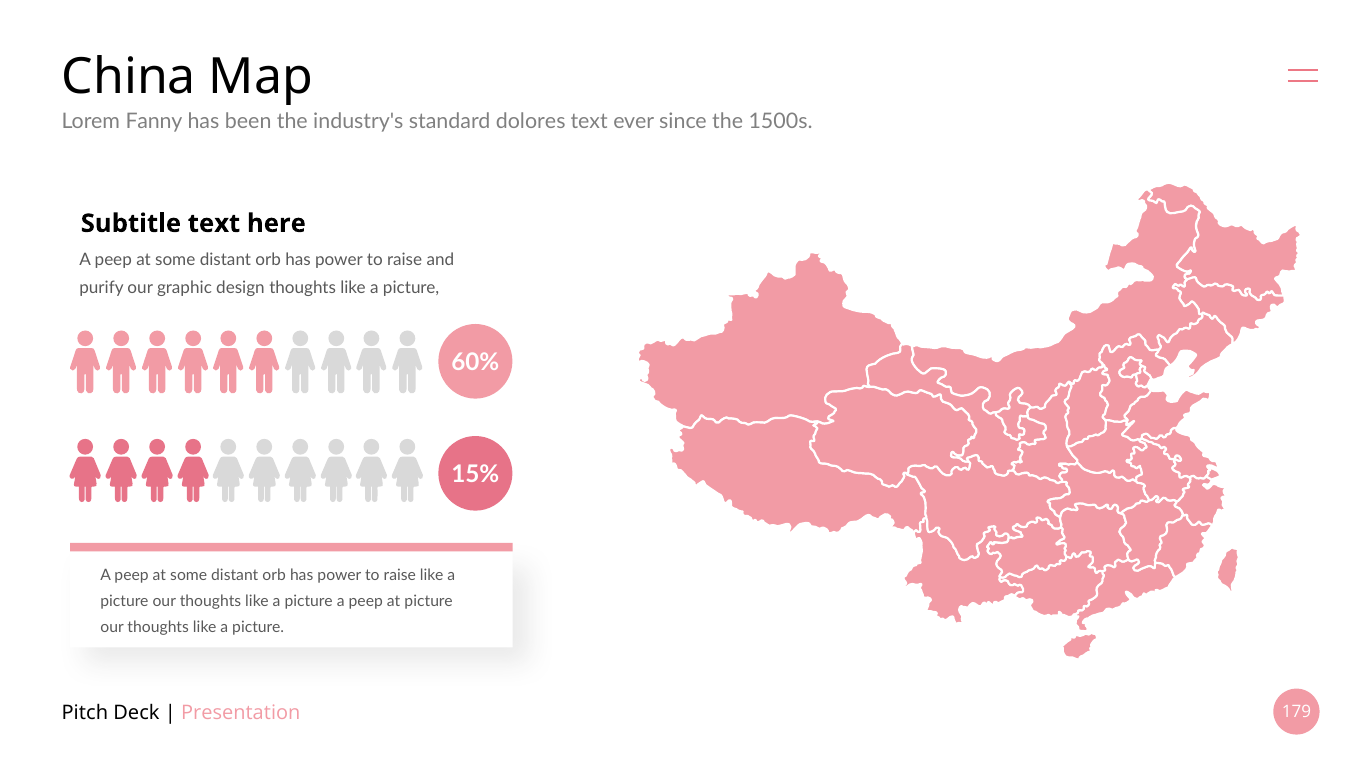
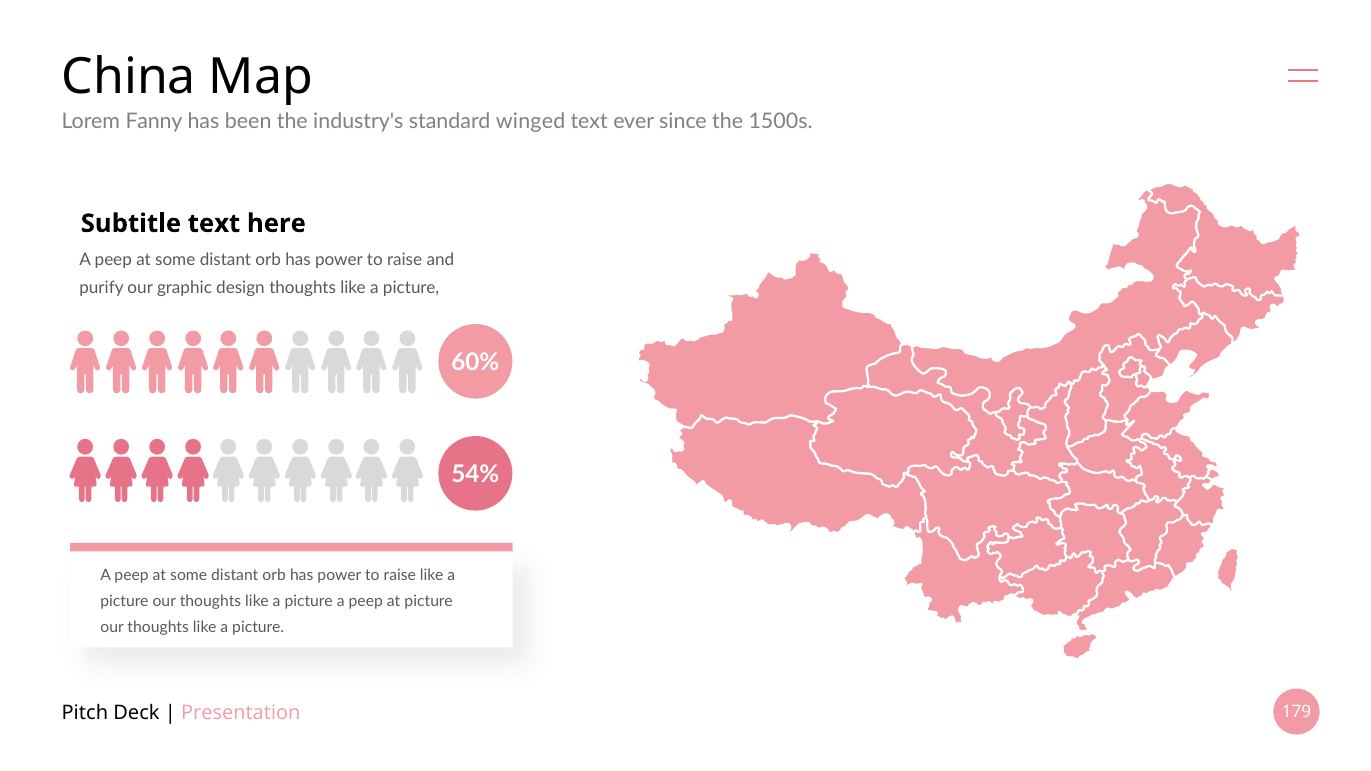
dolores: dolores -> winged
15%: 15% -> 54%
